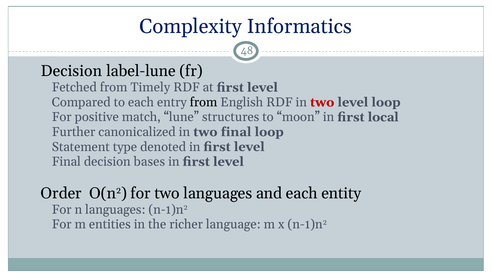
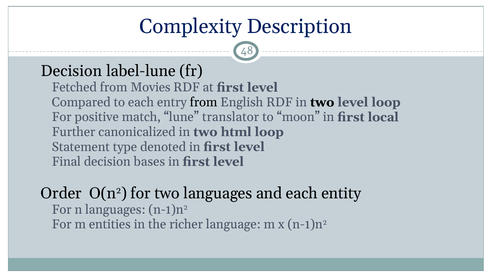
Informatics: Informatics -> Description
Timely: Timely -> Movies
two at (322, 102) colour: red -> black
structures: structures -> translator
final: final -> html
